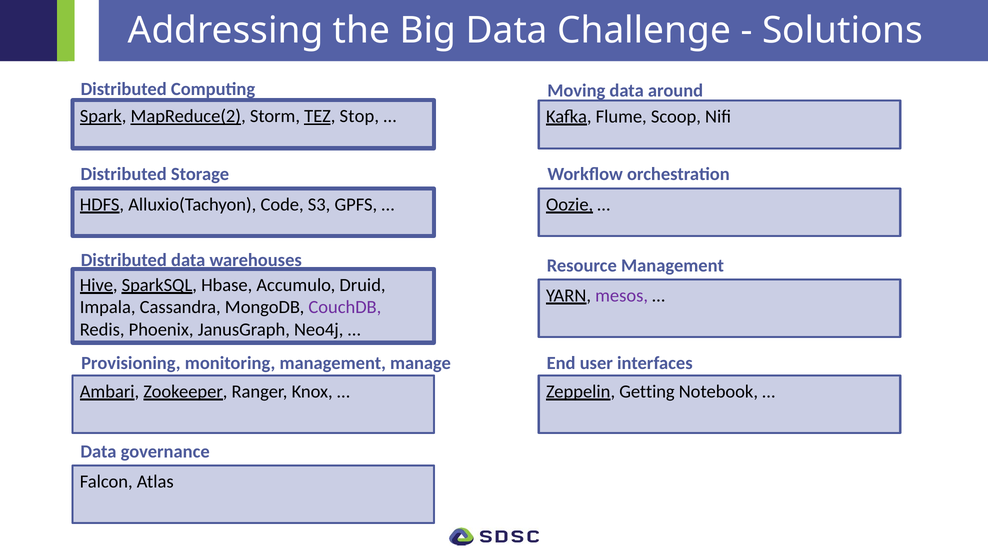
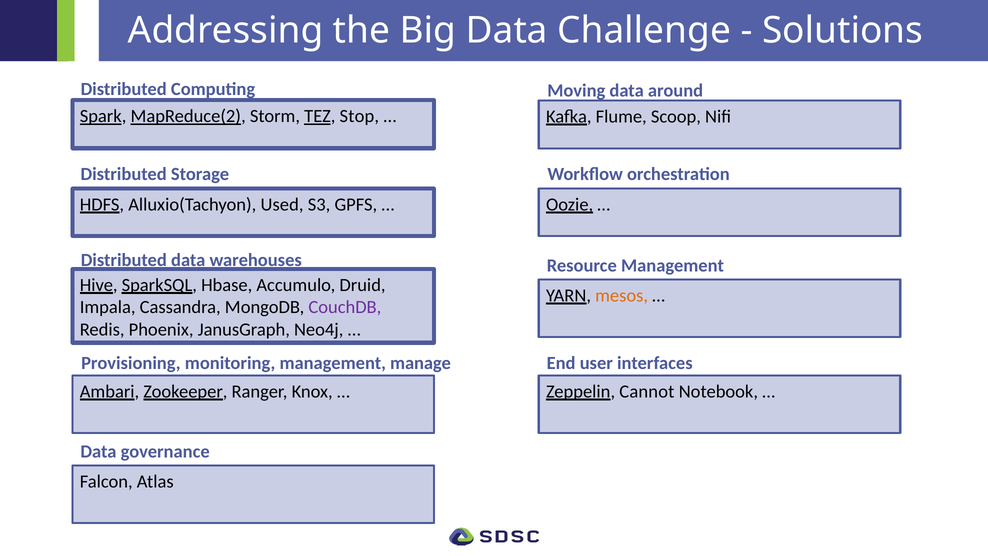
Code: Code -> Used
mesos colour: purple -> orange
Getting: Getting -> Cannot
